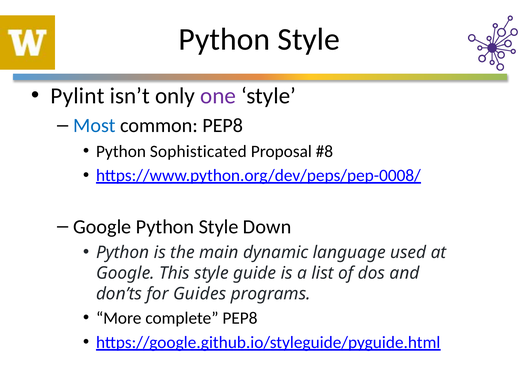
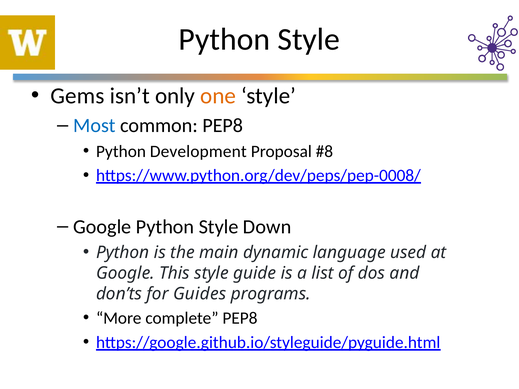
Pylint: Pylint -> Gems
one colour: purple -> orange
Sophisticated: Sophisticated -> Development
